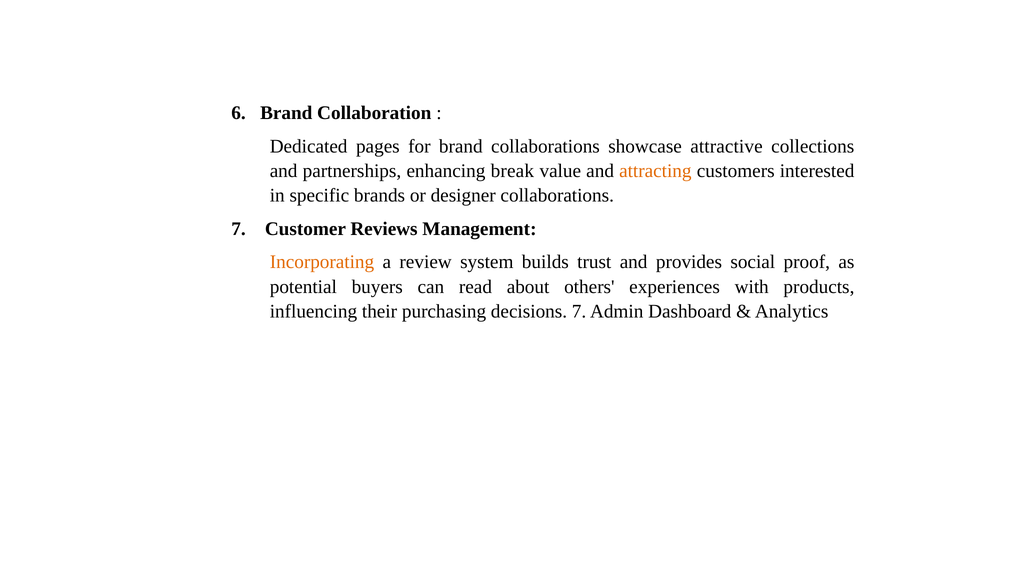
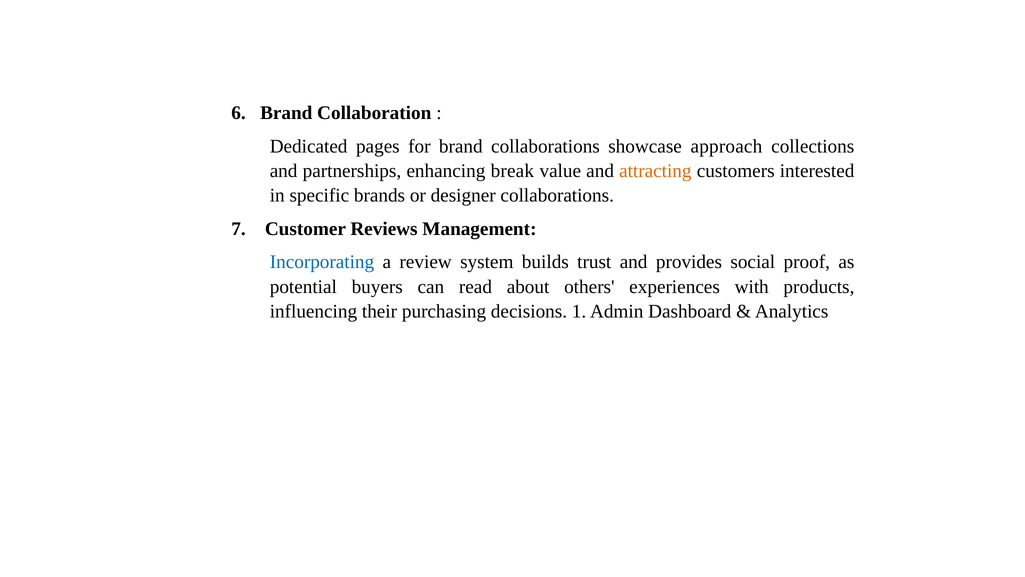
attractive: attractive -> approach
Incorporating colour: orange -> blue
decisions 7: 7 -> 1
